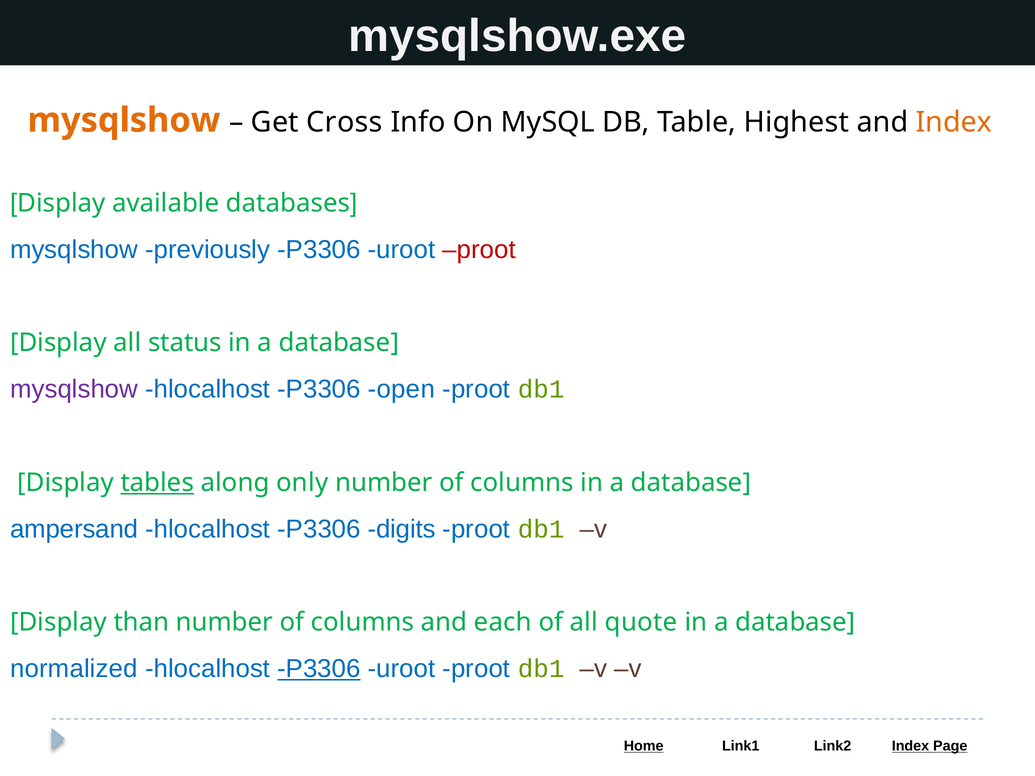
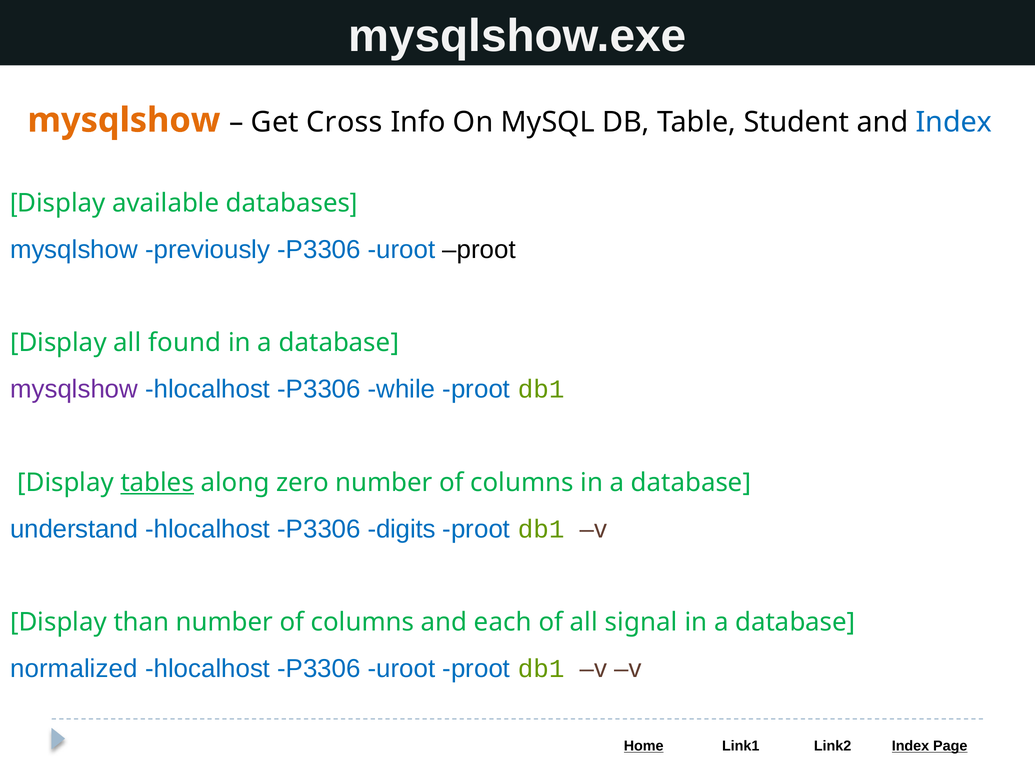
Highest: Highest -> Student
Index at (954, 122) colour: orange -> blue
proot at (479, 250) colour: red -> black
status: status -> found
open: open -> while
only: only -> zero
ampersand: ampersand -> understand
quote: quote -> signal
P3306 at (319, 669) underline: present -> none
